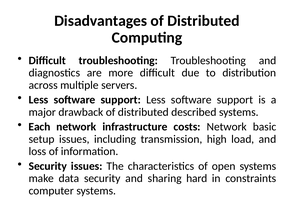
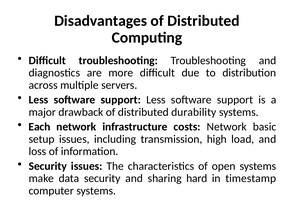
described: described -> durability
constraints: constraints -> timestamp
